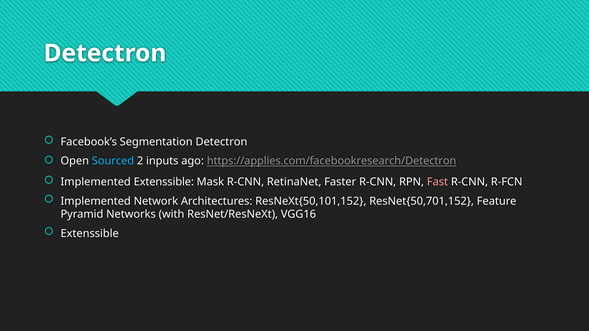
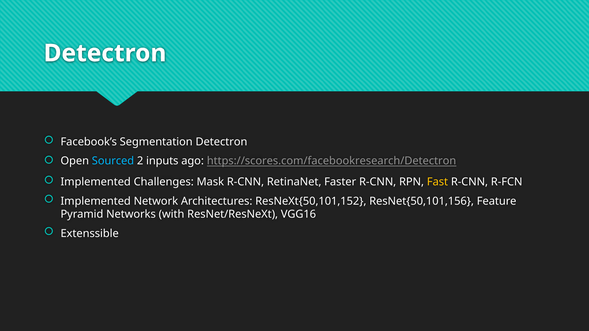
https://applies.com/facebookresearch/Detectron: https://applies.com/facebookresearch/Detectron -> https://scores.com/facebookresearch/Detectron
Implemented Extenssible: Extenssible -> Challenges
Fast colour: pink -> yellow
ResNet{50,701,152: ResNet{50,701,152 -> ResNet{50,101,156
